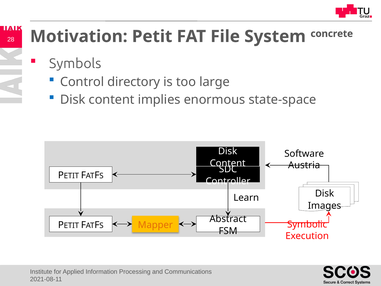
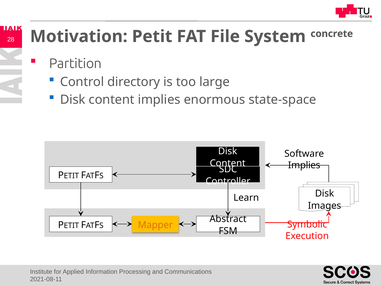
Symbols: Symbols -> Partition
Austria at (304, 165): Austria -> Implies
